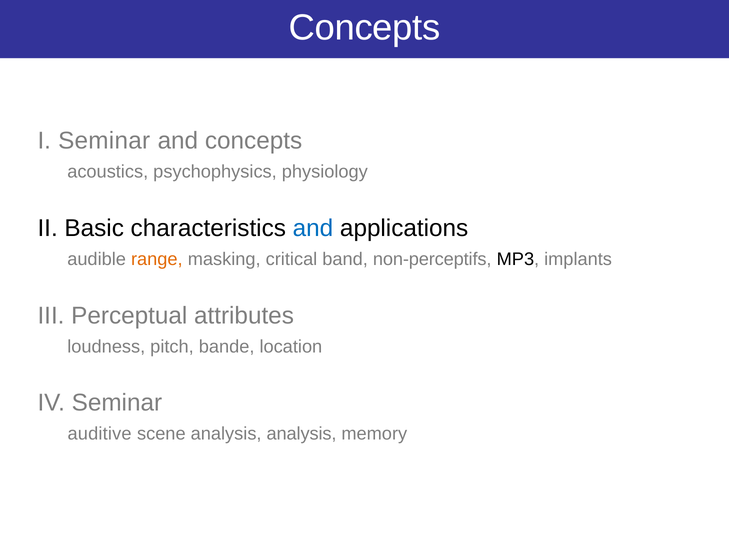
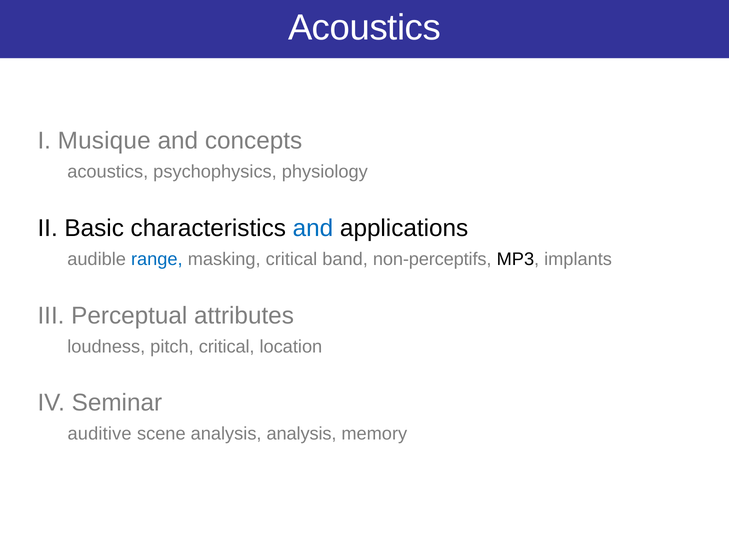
Concepts at (365, 28): Concepts -> Acoustics
I Seminar: Seminar -> Musique
range colour: orange -> blue
pitch bande: bande -> critical
